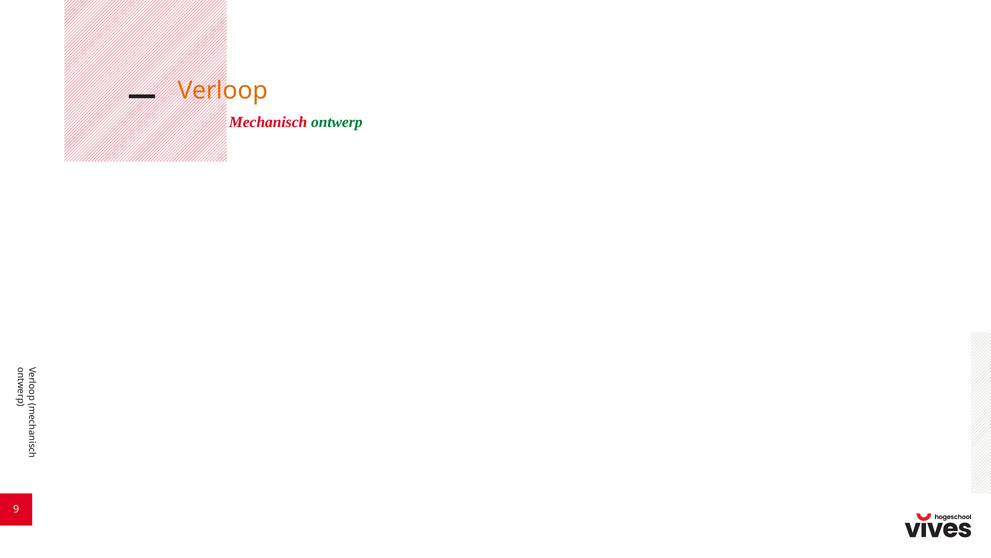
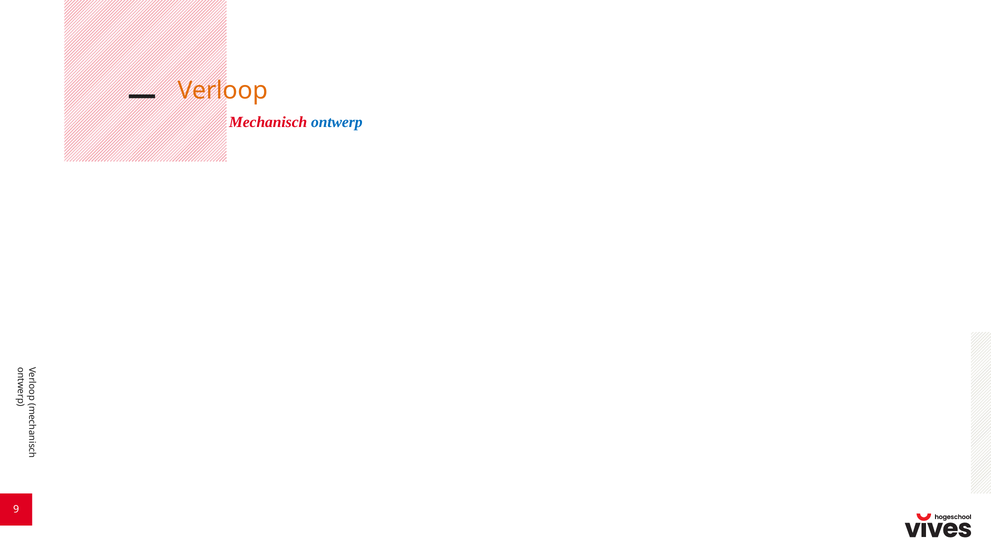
ontwerp colour: green -> blue
